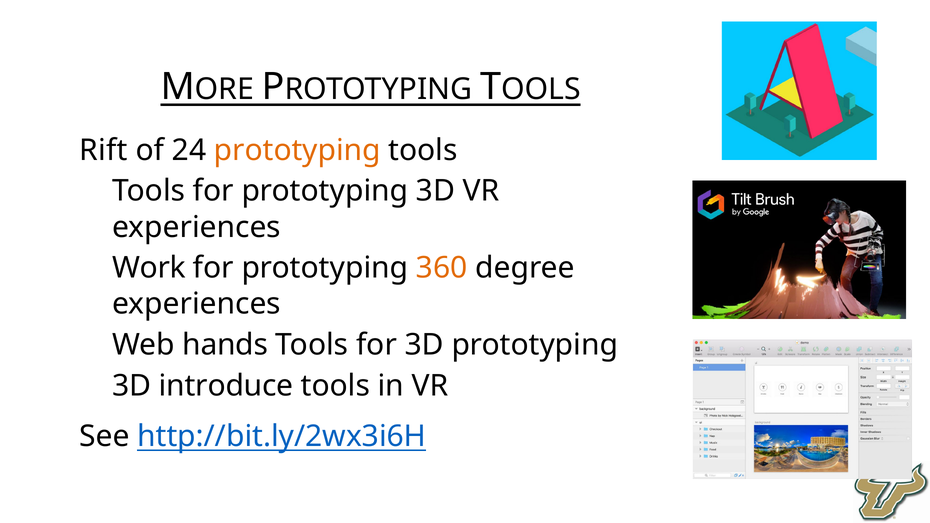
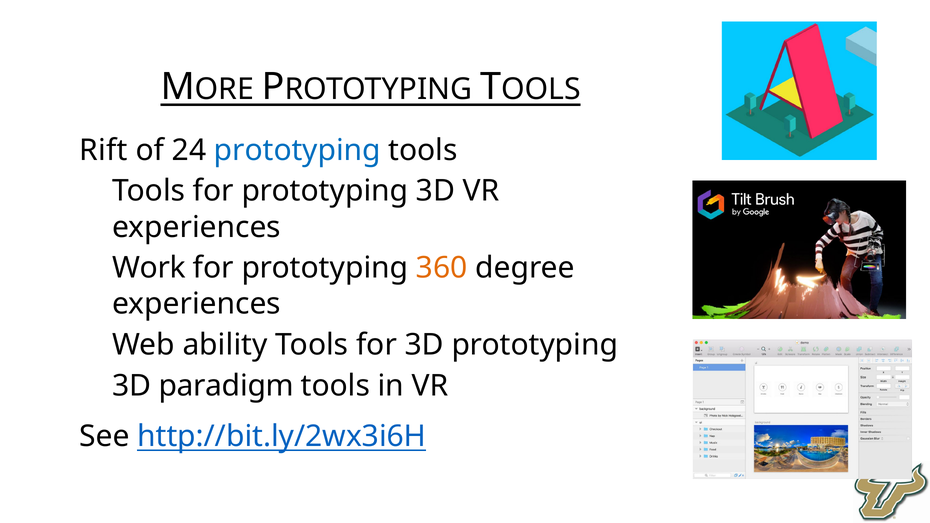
prototyping at (297, 150) colour: orange -> blue
hands: hands -> ability
introduce: introduce -> paradigm
